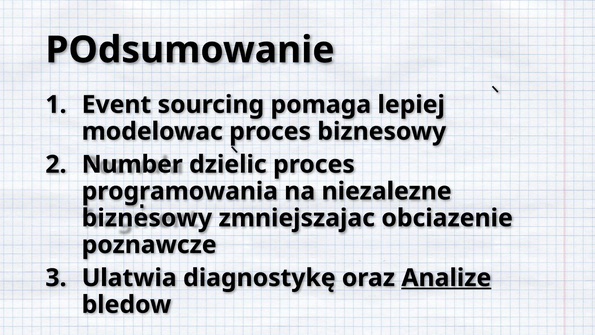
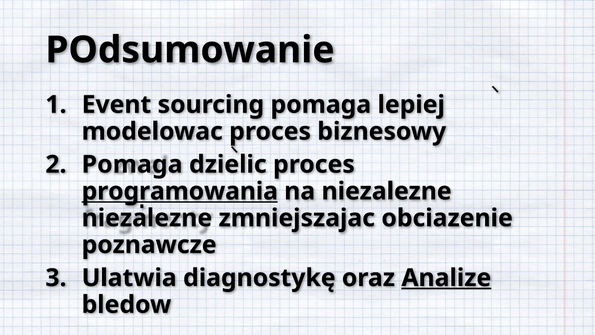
Number at (132, 164): Number -> Pomaga
programowania underline: none -> present
biznesowy at (147, 218): biznesowy -> niezalezne
